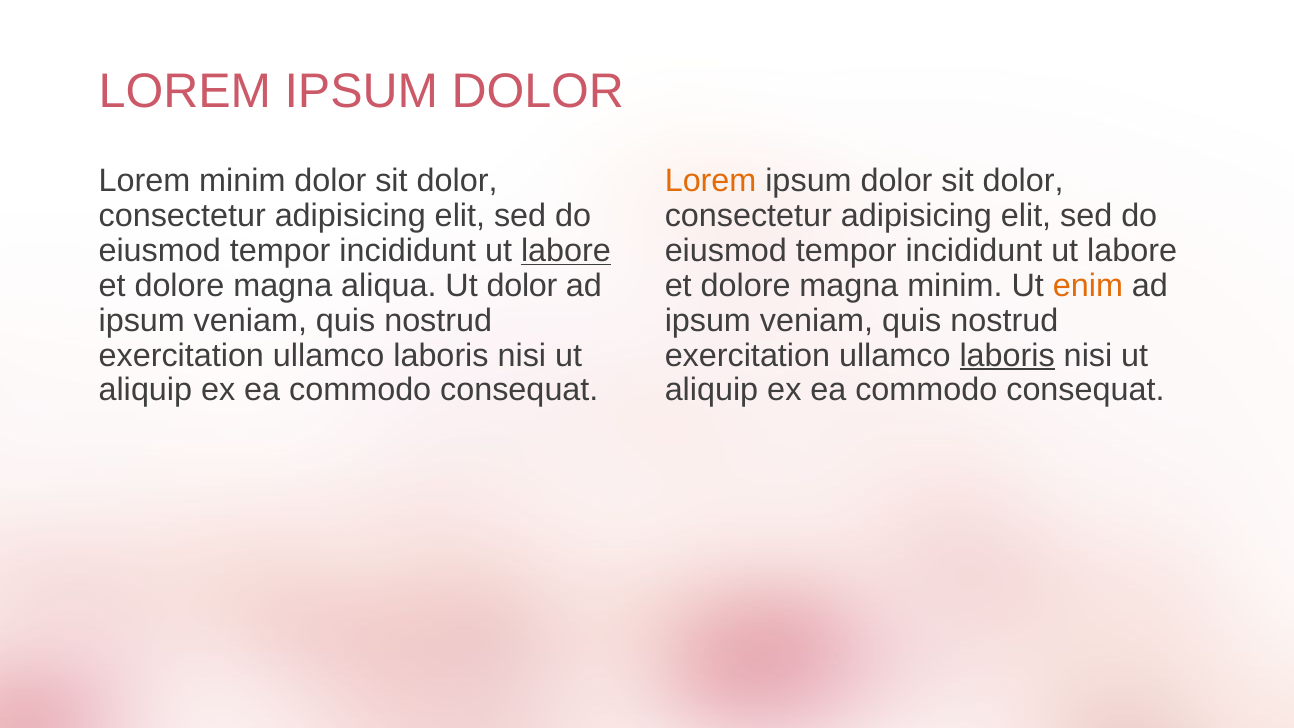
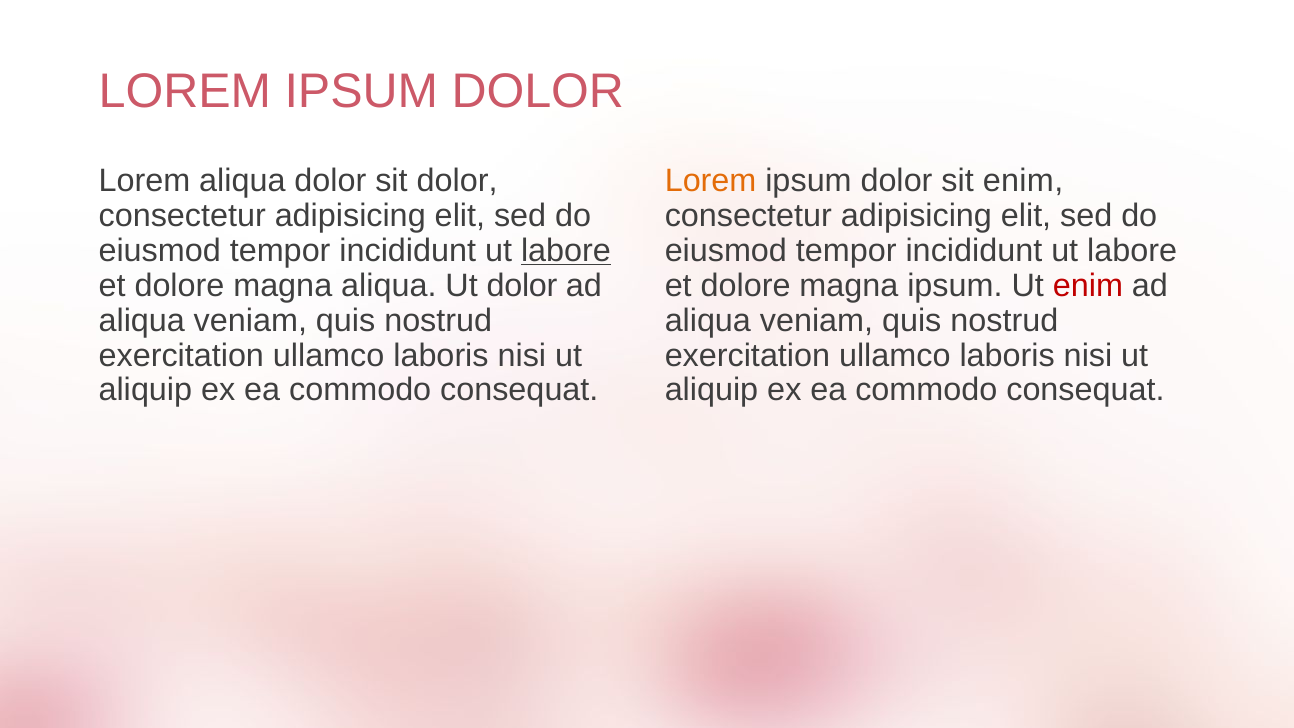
Lorem minim: minim -> aliqua
ipsum dolor sit dolor: dolor -> enim
magna minim: minim -> ipsum
enim at (1088, 285) colour: orange -> red
ipsum at (142, 320): ipsum -> aliqua
ipsum at (708, 320): ipsum -> aliqua
laboris at (1007, 355) underline: present -> none
